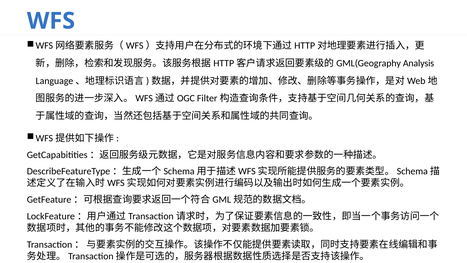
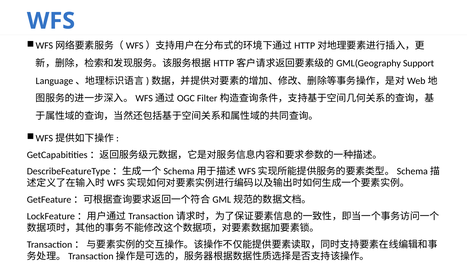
Analysis: Analysis -> Support
